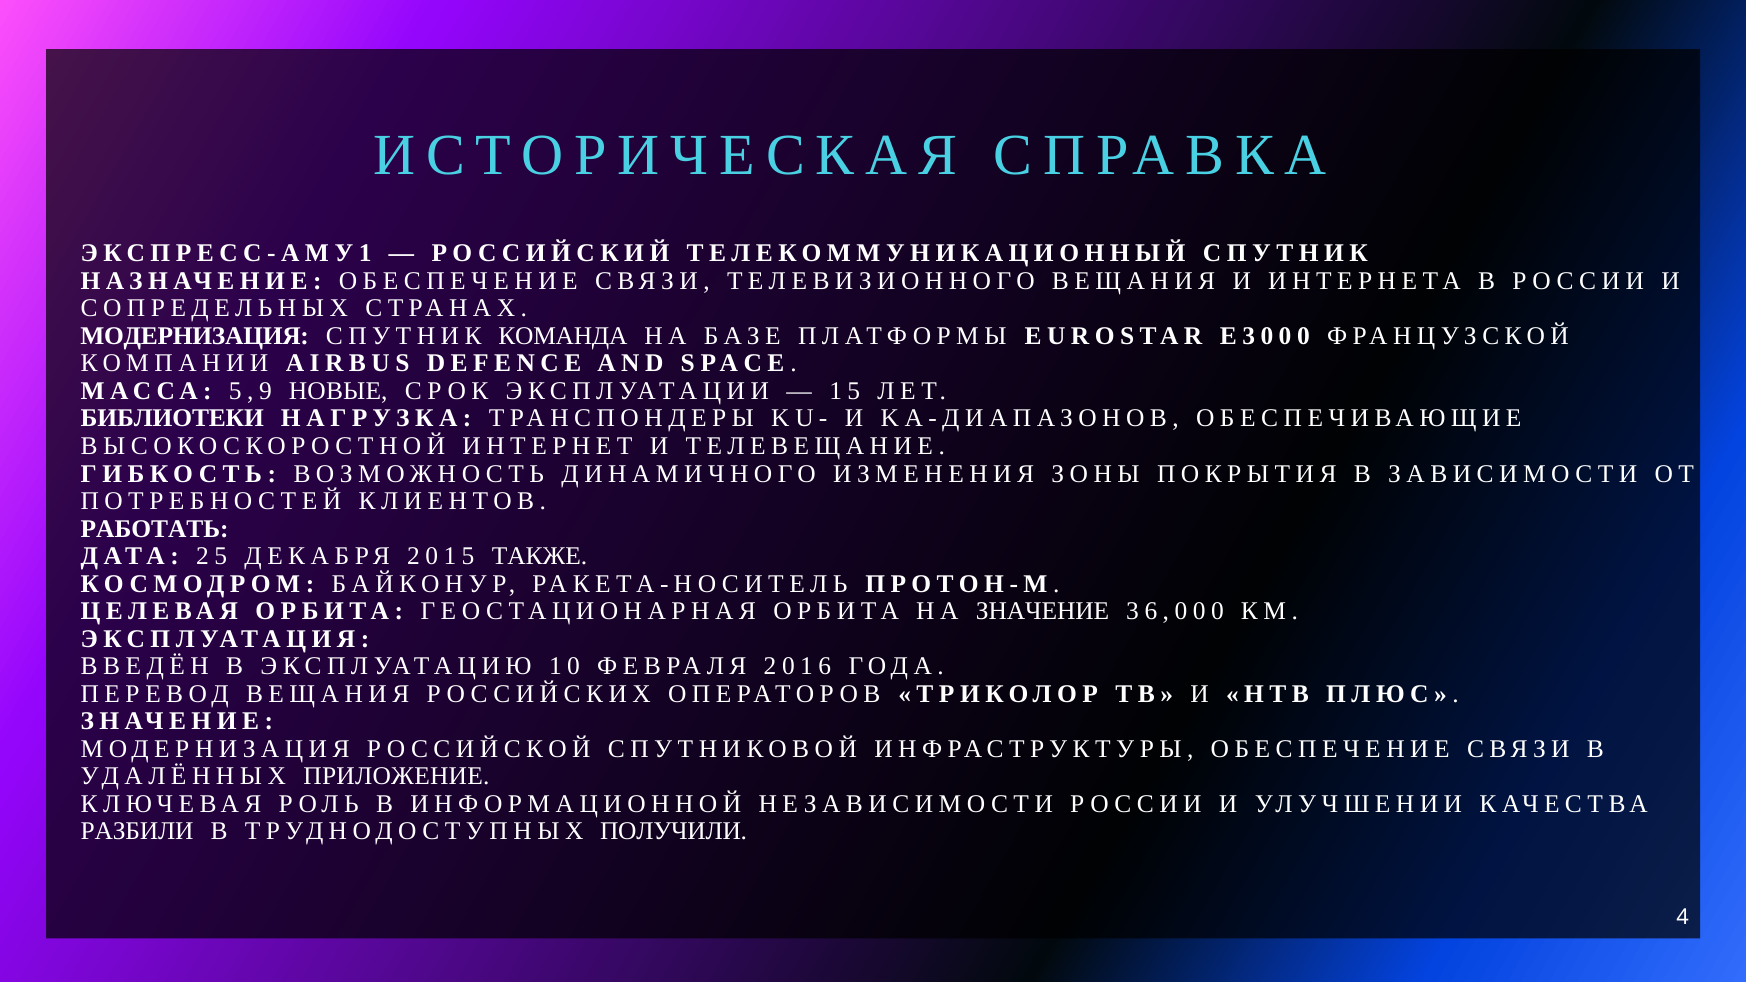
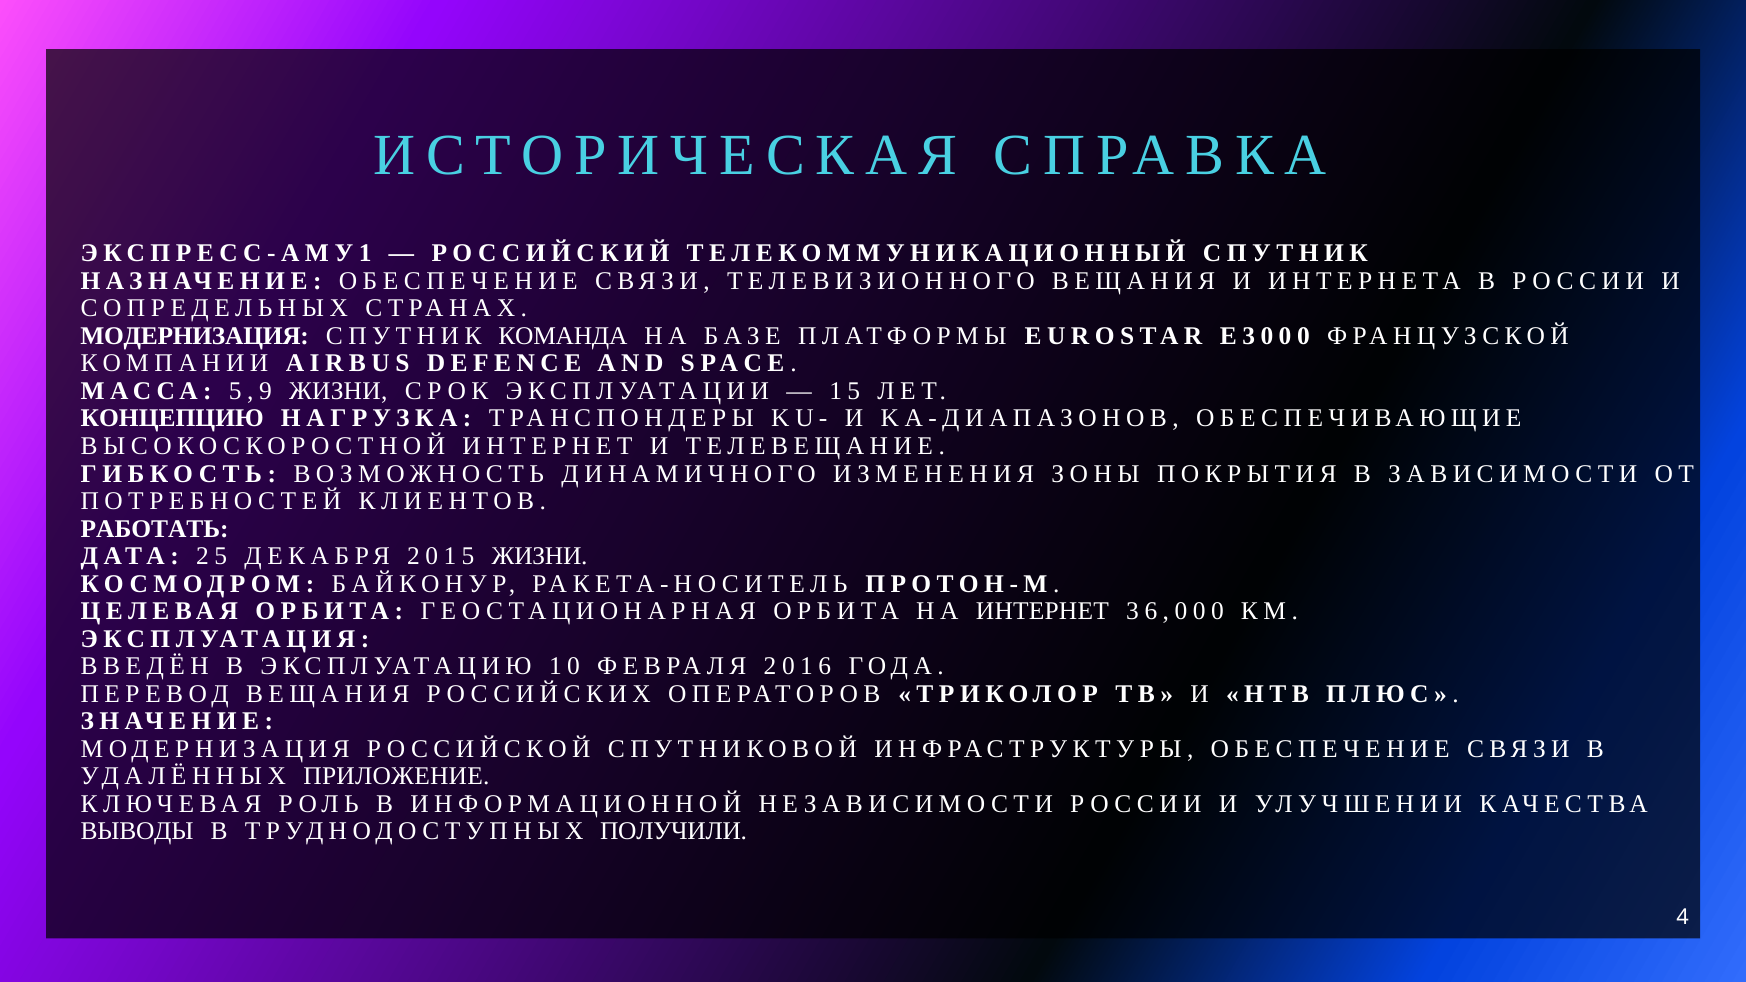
5,9 НОВЫЕ: НОВЫЕ -> ЖИЗНИ
БИБЛИОТЕКИ: БИБЛИОТЕКИ -> КОНЦЕПЦИЮ
2015 ТАКЖЕ: ТАКЖЕ -> ЖИЗНИ
НА ЗНАЧЕНИЕ: ЗНАЧЕНИЕ -> ИНТЕРНЕТ
РАЗБИЛИ: РАЗБИЛИ -> ВЫВОДЫ
